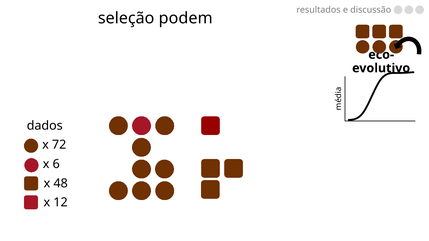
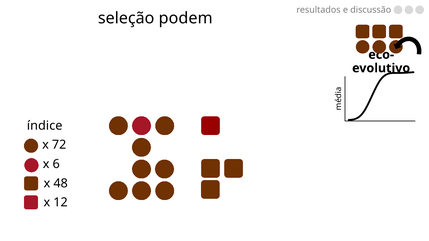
dados: dados -> índice
